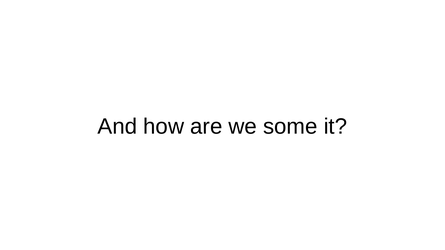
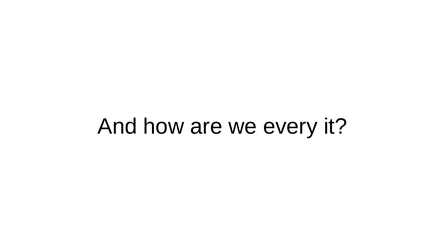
some: some -> every
